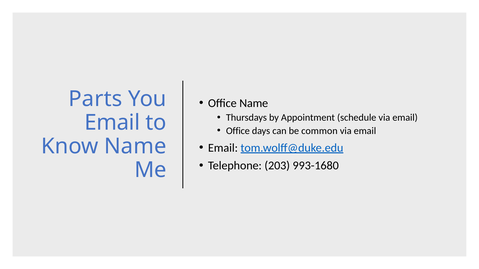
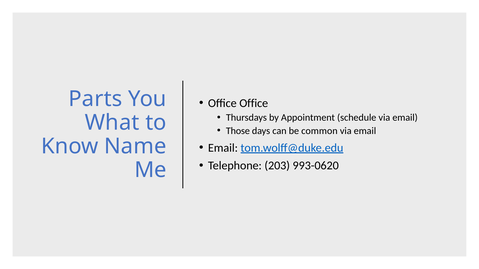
Office Name: Name -> Office
Email at (112, 123): Email -> What
Office at (238, 131): Office -> Those
993-1680: 993-1680 -> 993-0620
